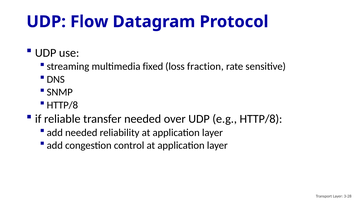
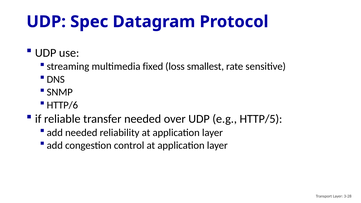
Flow: Flow -> Spec
fraction: fraction -> smallest
HTTP/8 at (62, 105): HTTP/8 -> HTTP/6
e.g HTTP/8: HTTP/8 -> HTTP/5
